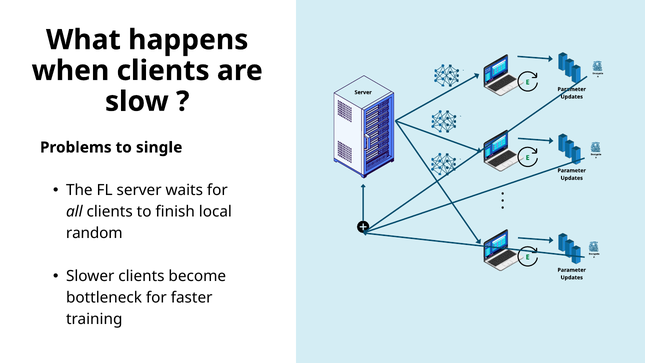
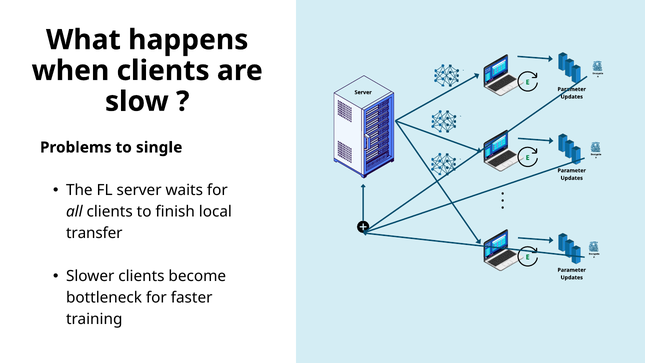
random: random -> transfer
